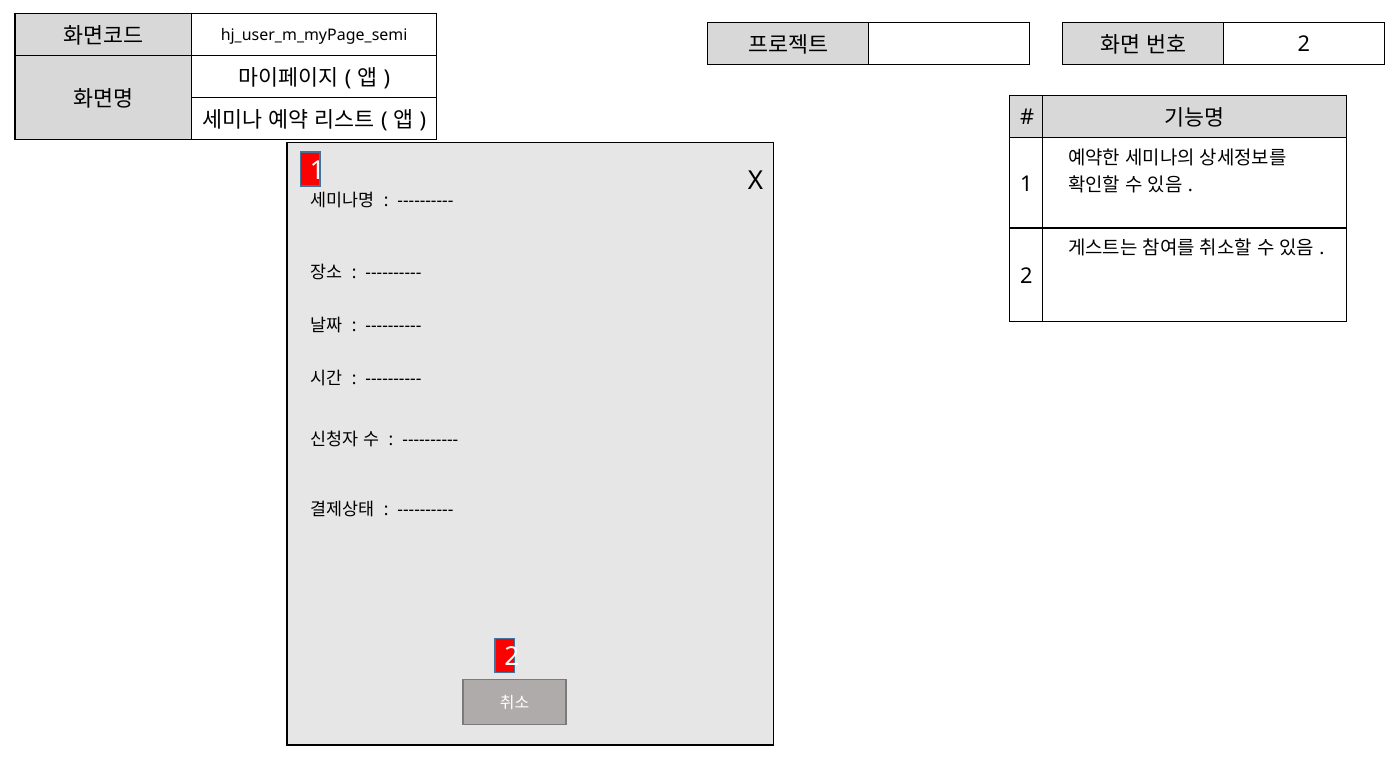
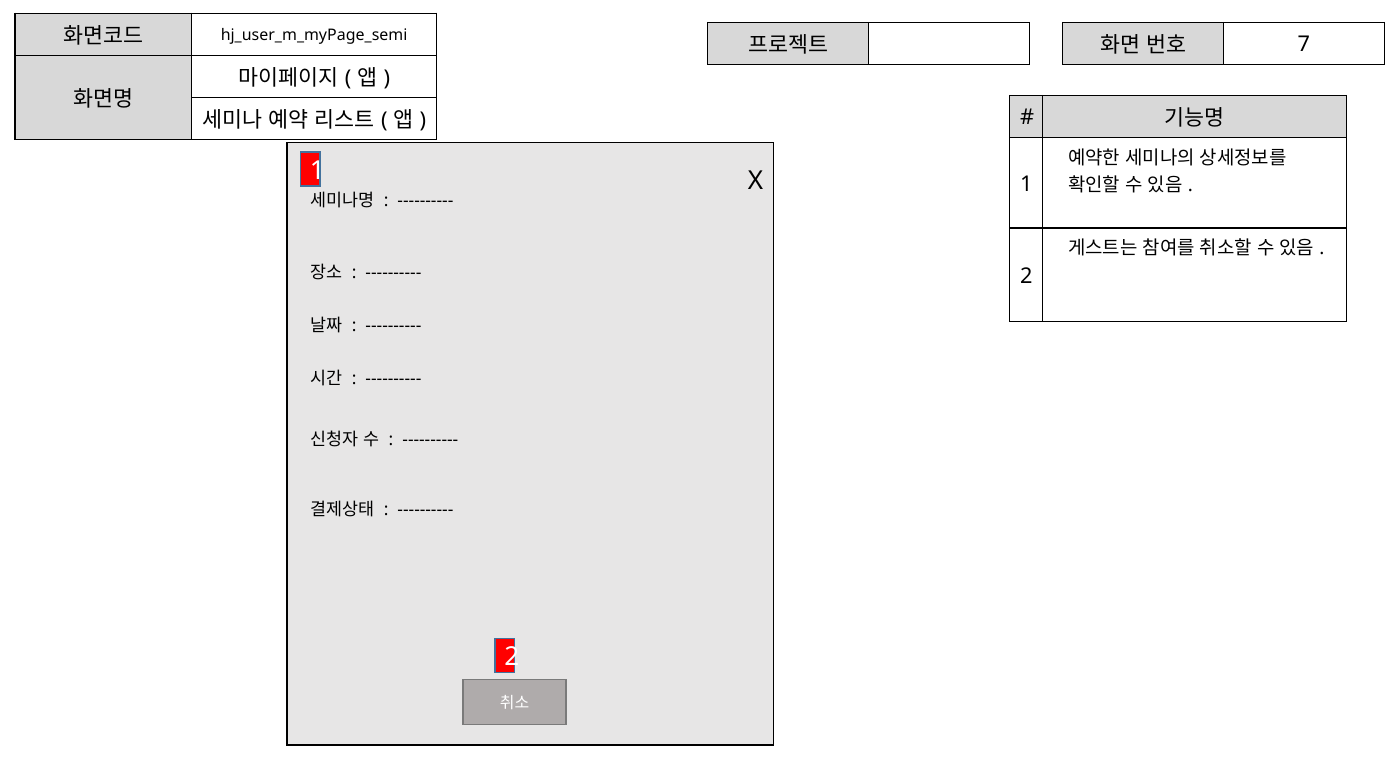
2 at (1304, 45): 2 -> 7
